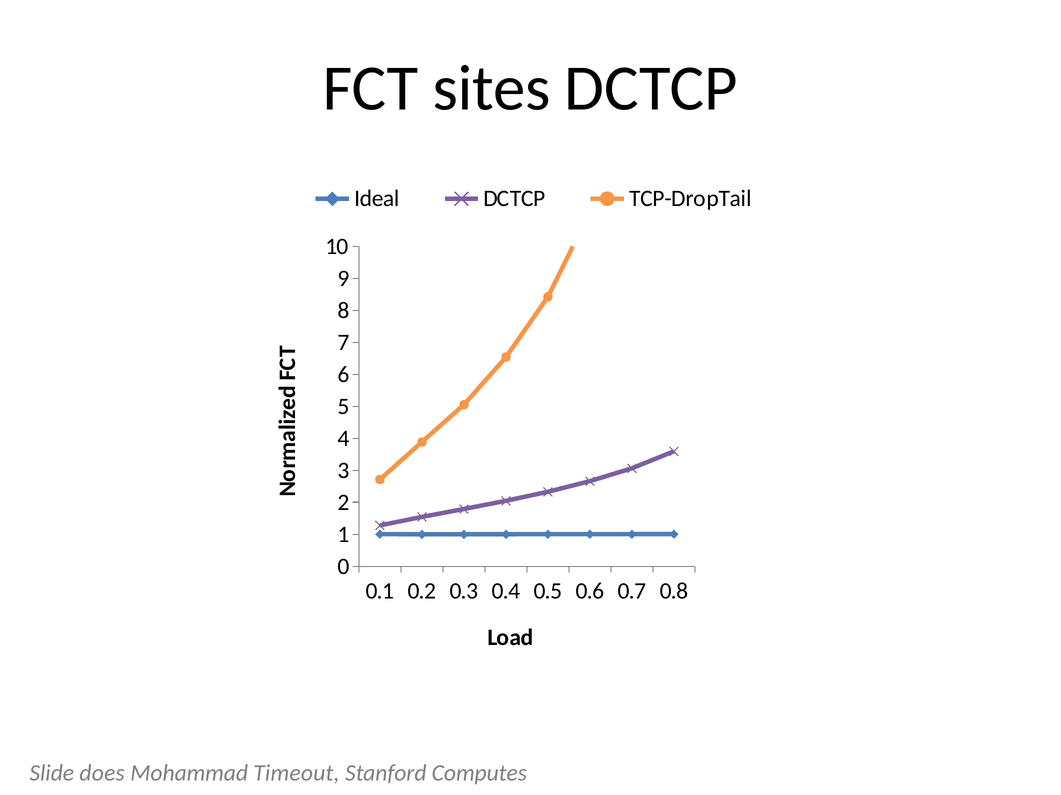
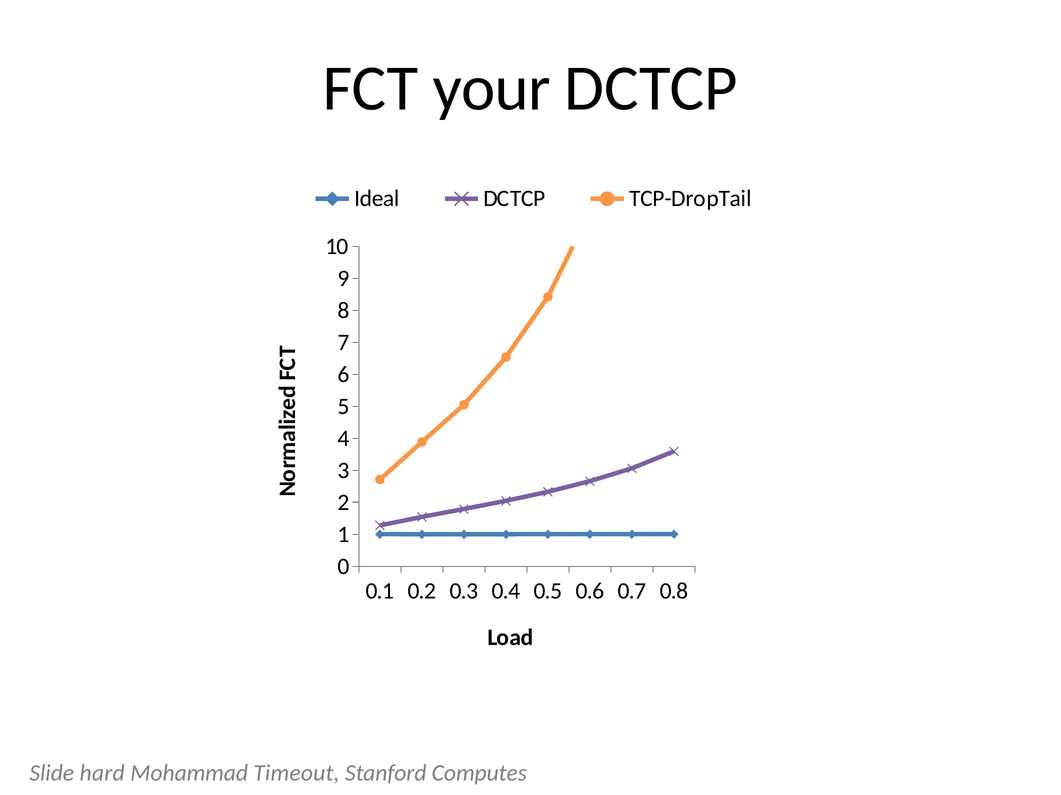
sites: sites -> your
does: does -> hard
